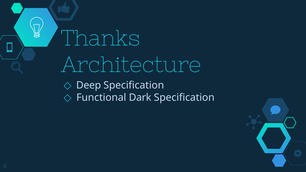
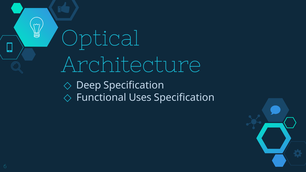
Thanks: Thanks -> Optical
Dark: Dark -> Uses
